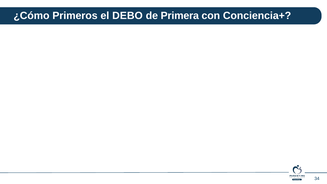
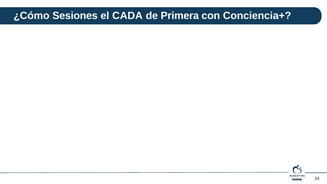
Primeros: Primeros -> Sesiones
DEBO: DEBO -> CADA
